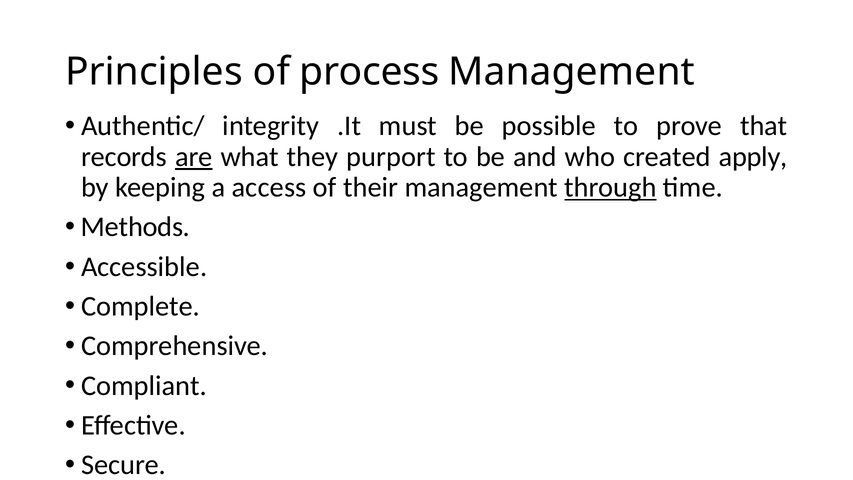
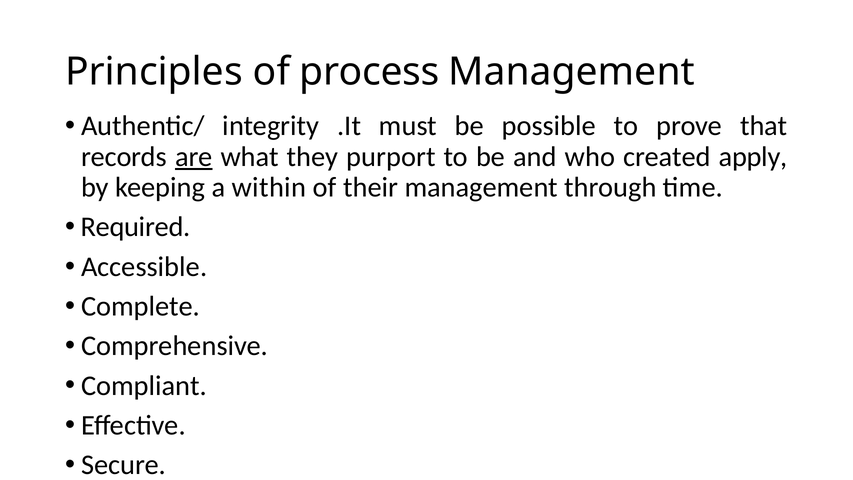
access: access -> within
through underline: present -> none
Methods: Methods -> Required
